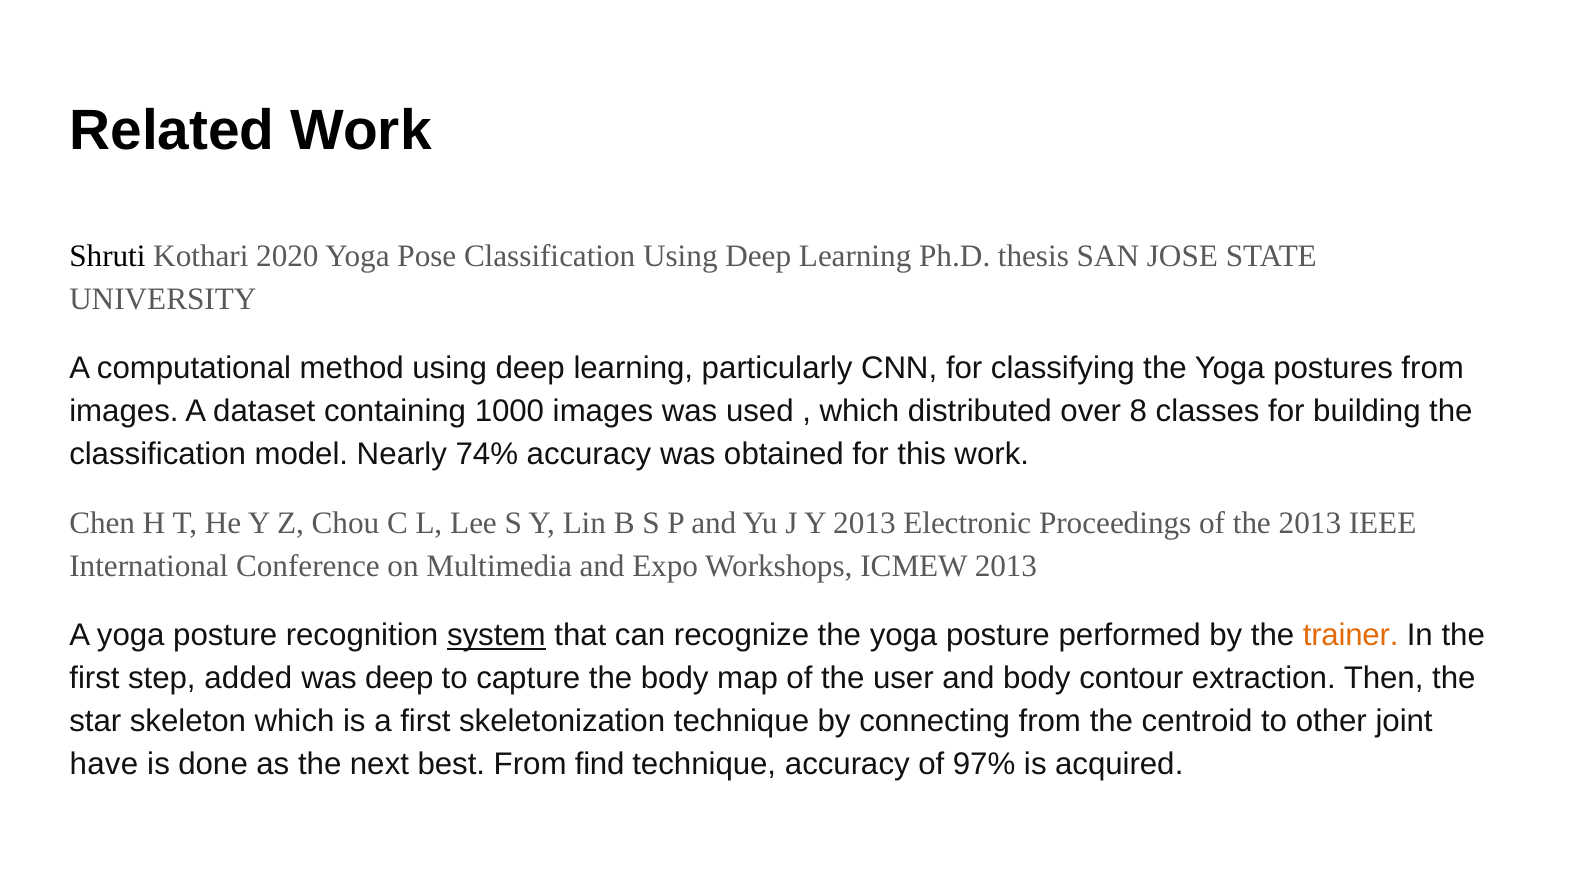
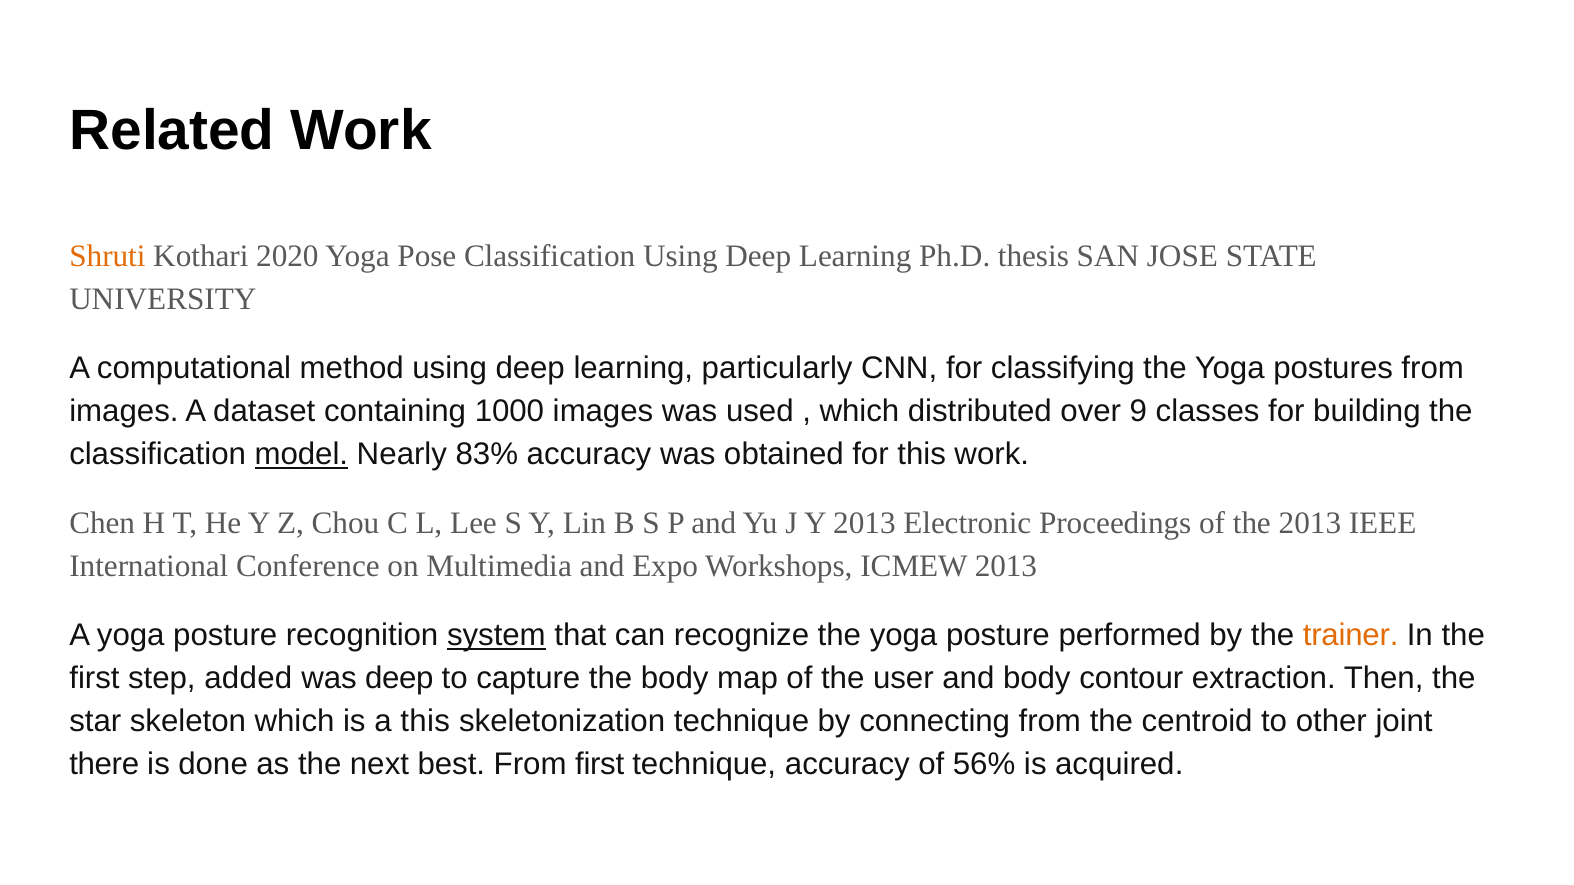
Shruti colour: black -> orange
8: 8 -> 9
model underline: none -> present
74%: 74% -> 83%
a first: first -> this
have: have -> there
From find: find -> first
97%: 97% -> 56%
